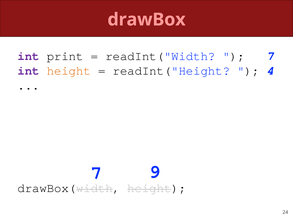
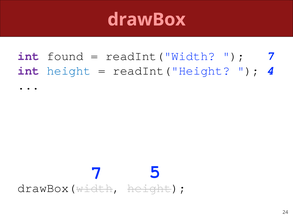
print: print -> found
height at (69, 71) colour: orange -> blue
9: 9 -> 5
